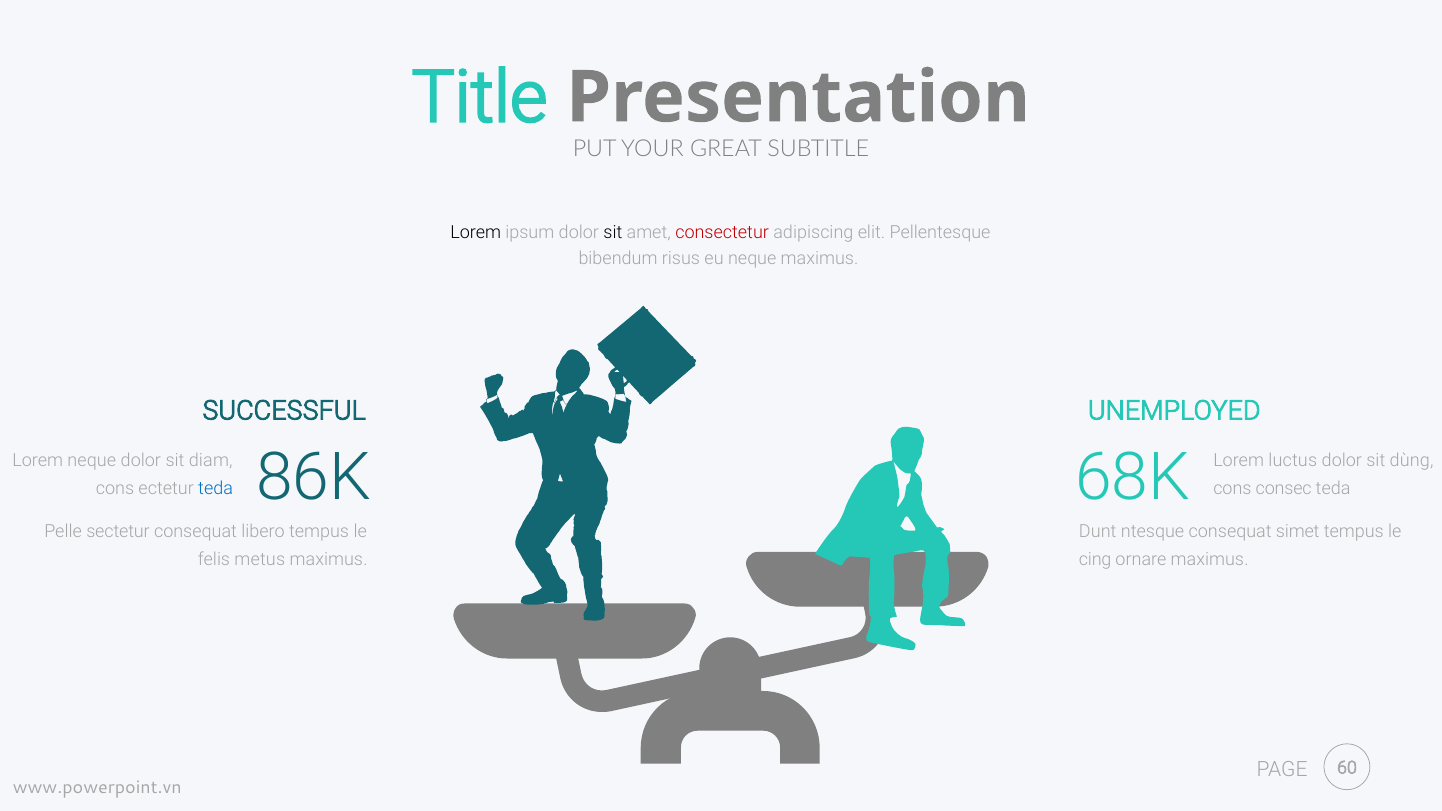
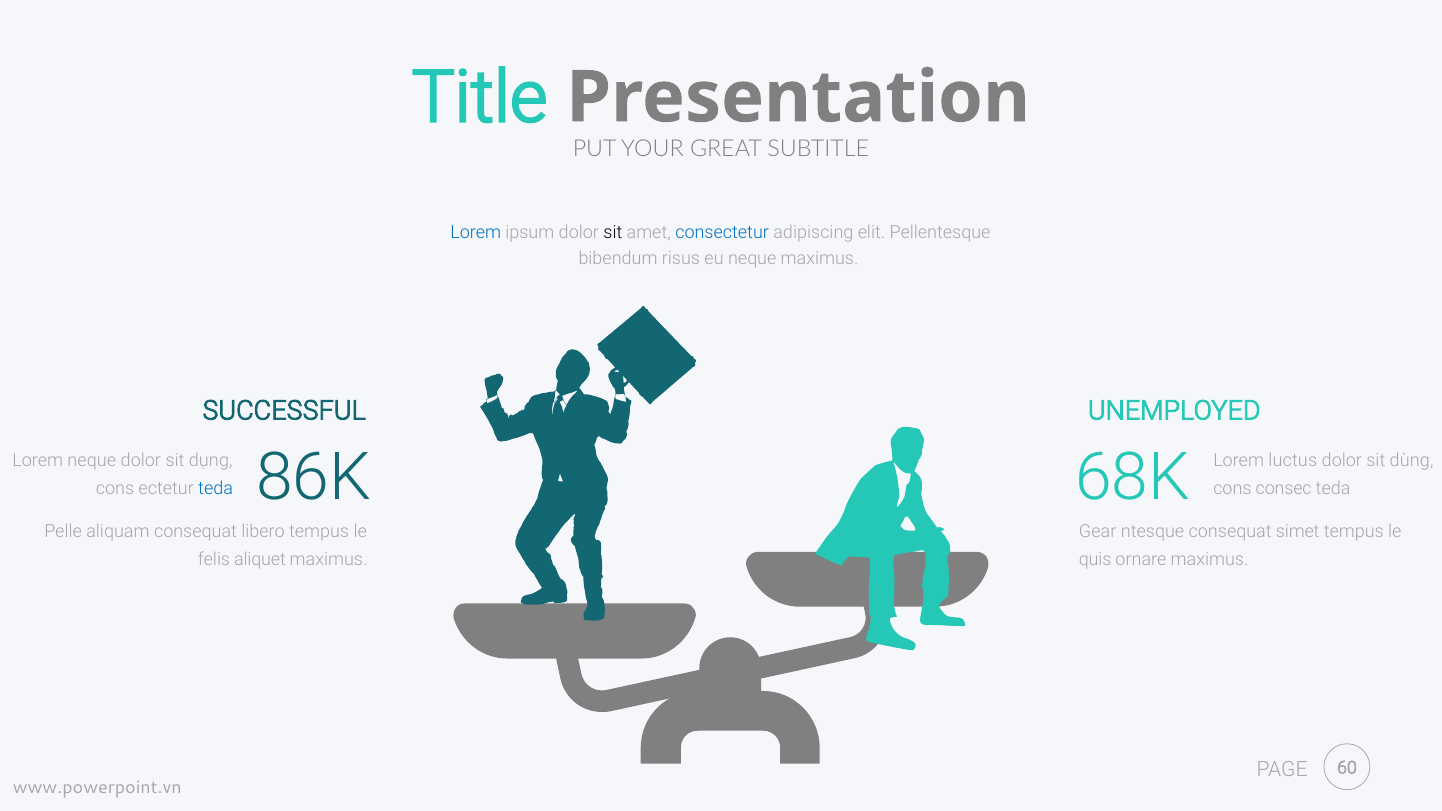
Lorem at (476, 233) colour: black -> blue
consectetur colour: red -> blue
diam: diam -> dụng
sectetur: sectetur -> aliquam
Dunt: Dunt -> Gear
metus: metus -> aliquet
cing: cing -> quis
